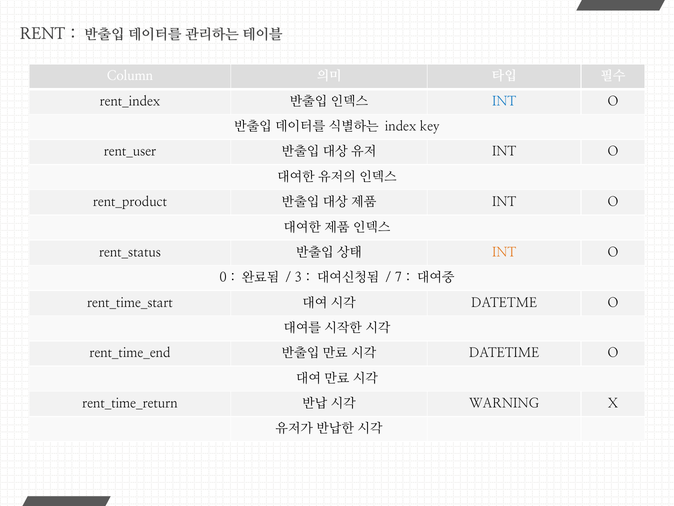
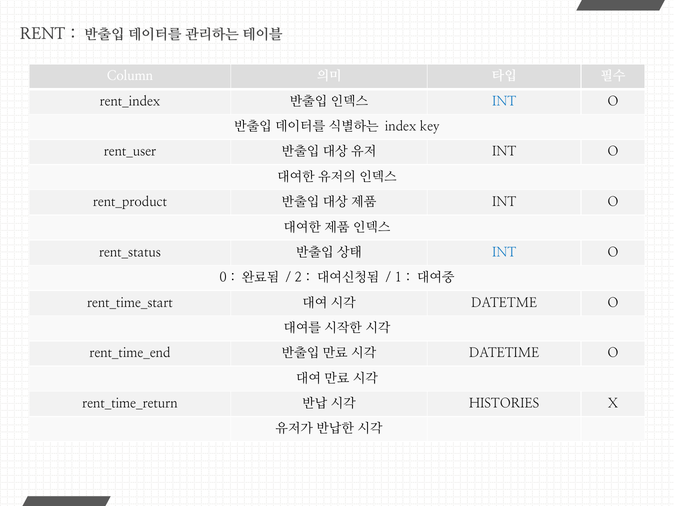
INT at (504, 252) colour: orange -> blue
3: 3 -> 2
7: 7 -> 1
WARNING: WARNING -> HISTORIES
